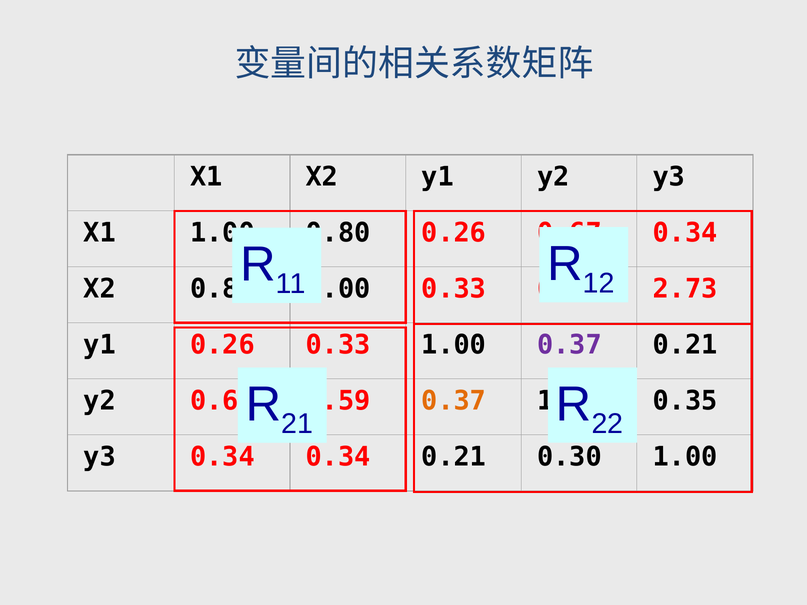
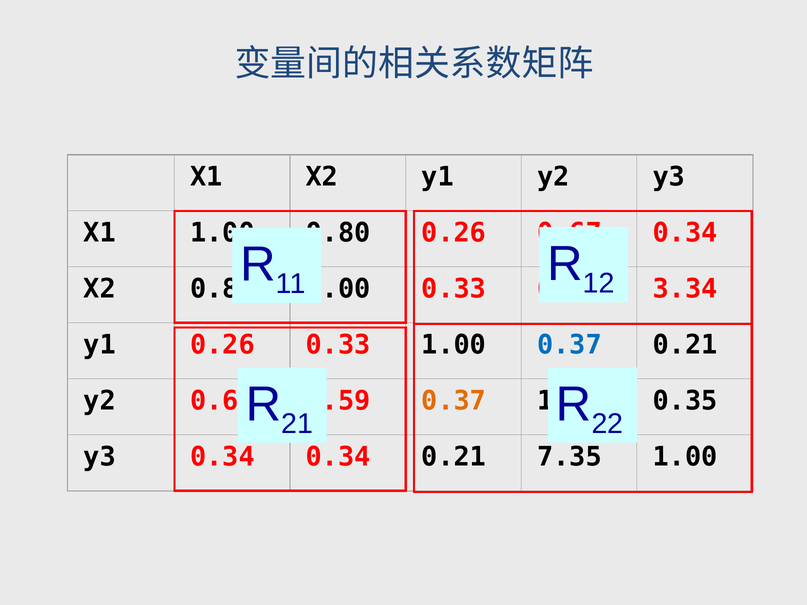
2.73: 2.73 -> 3.34
0.37 at (569, 345) colour: purple -> blue
0.30: 0.30 -> 7.35
